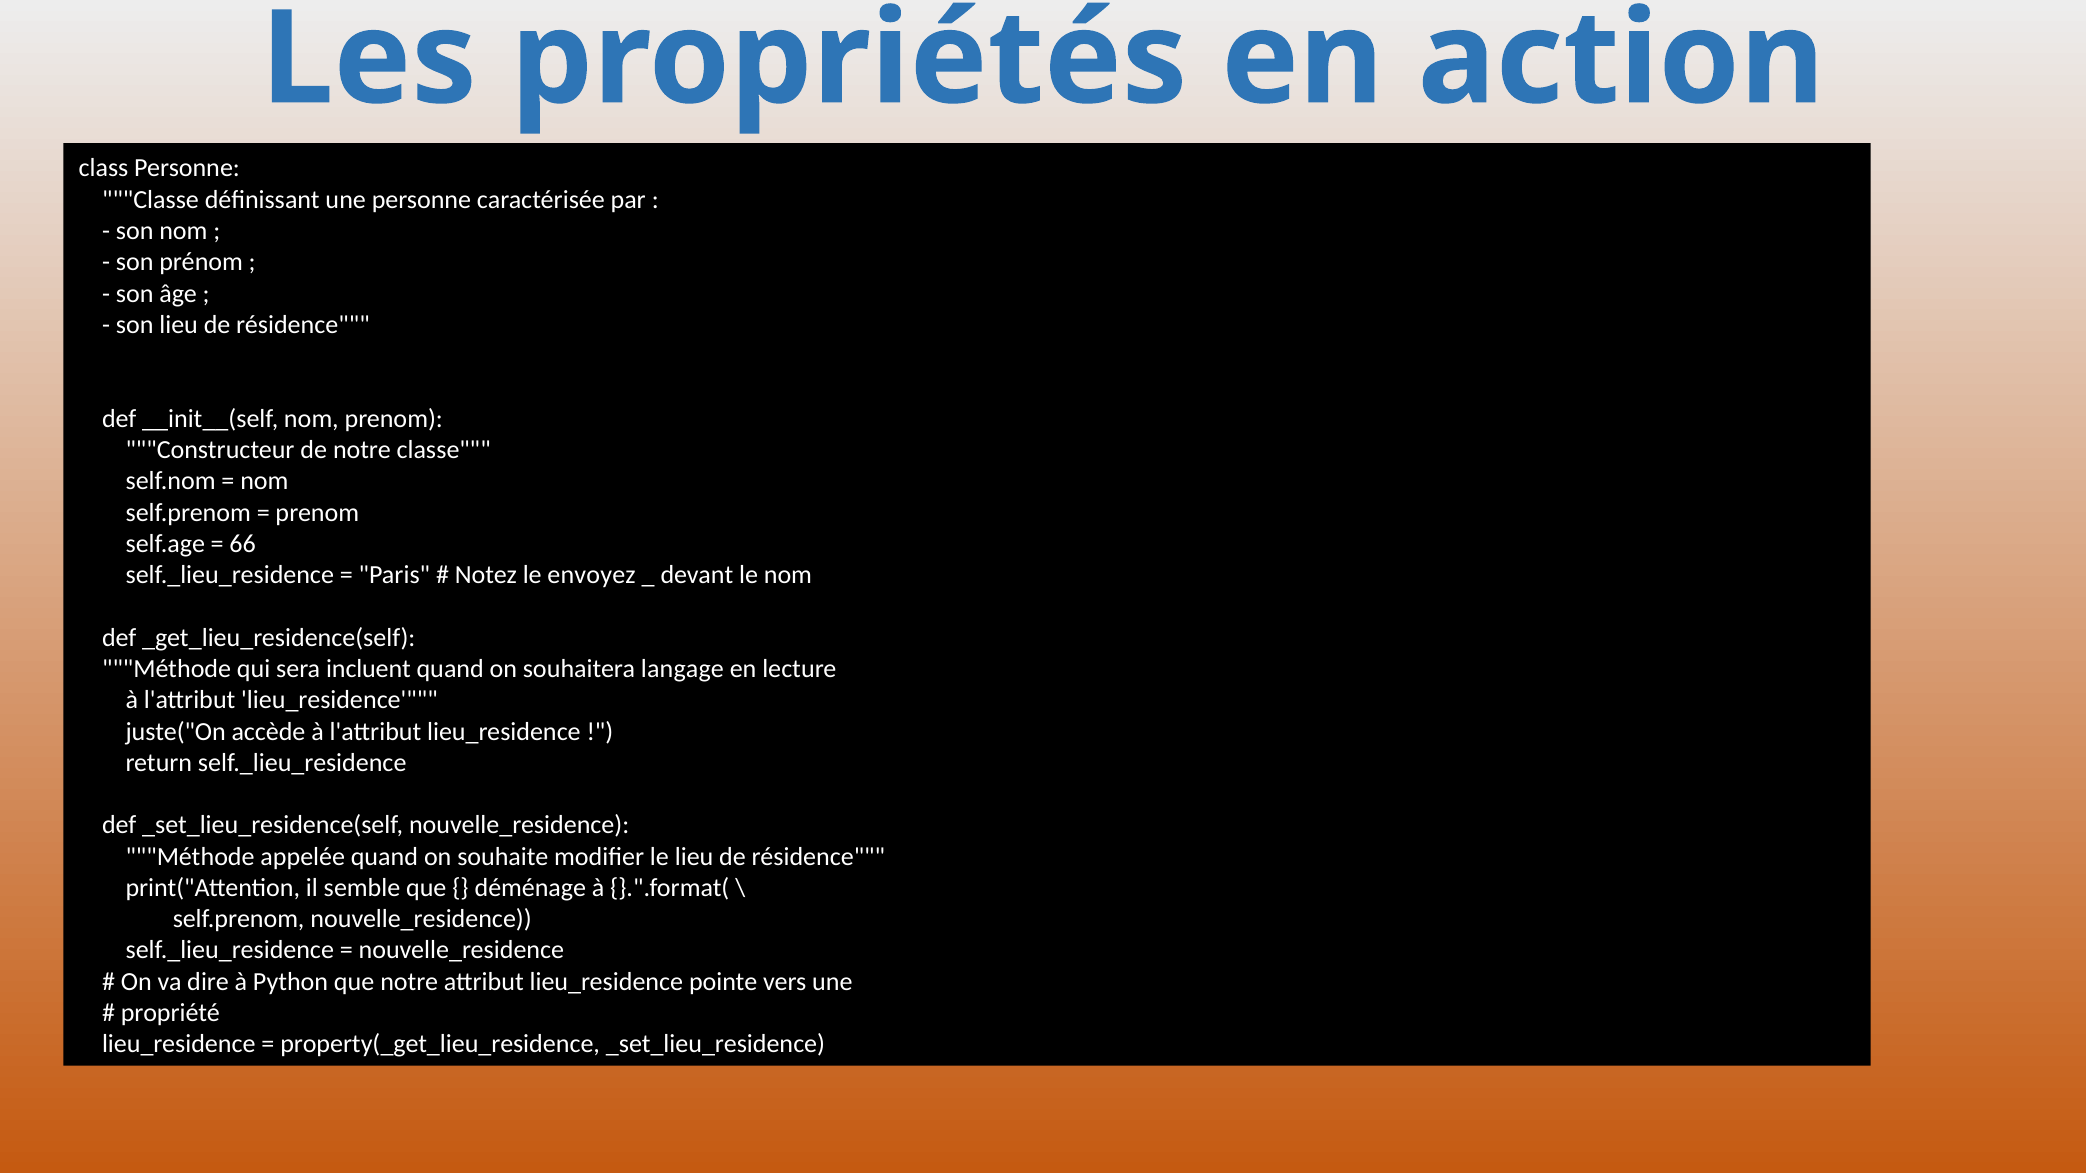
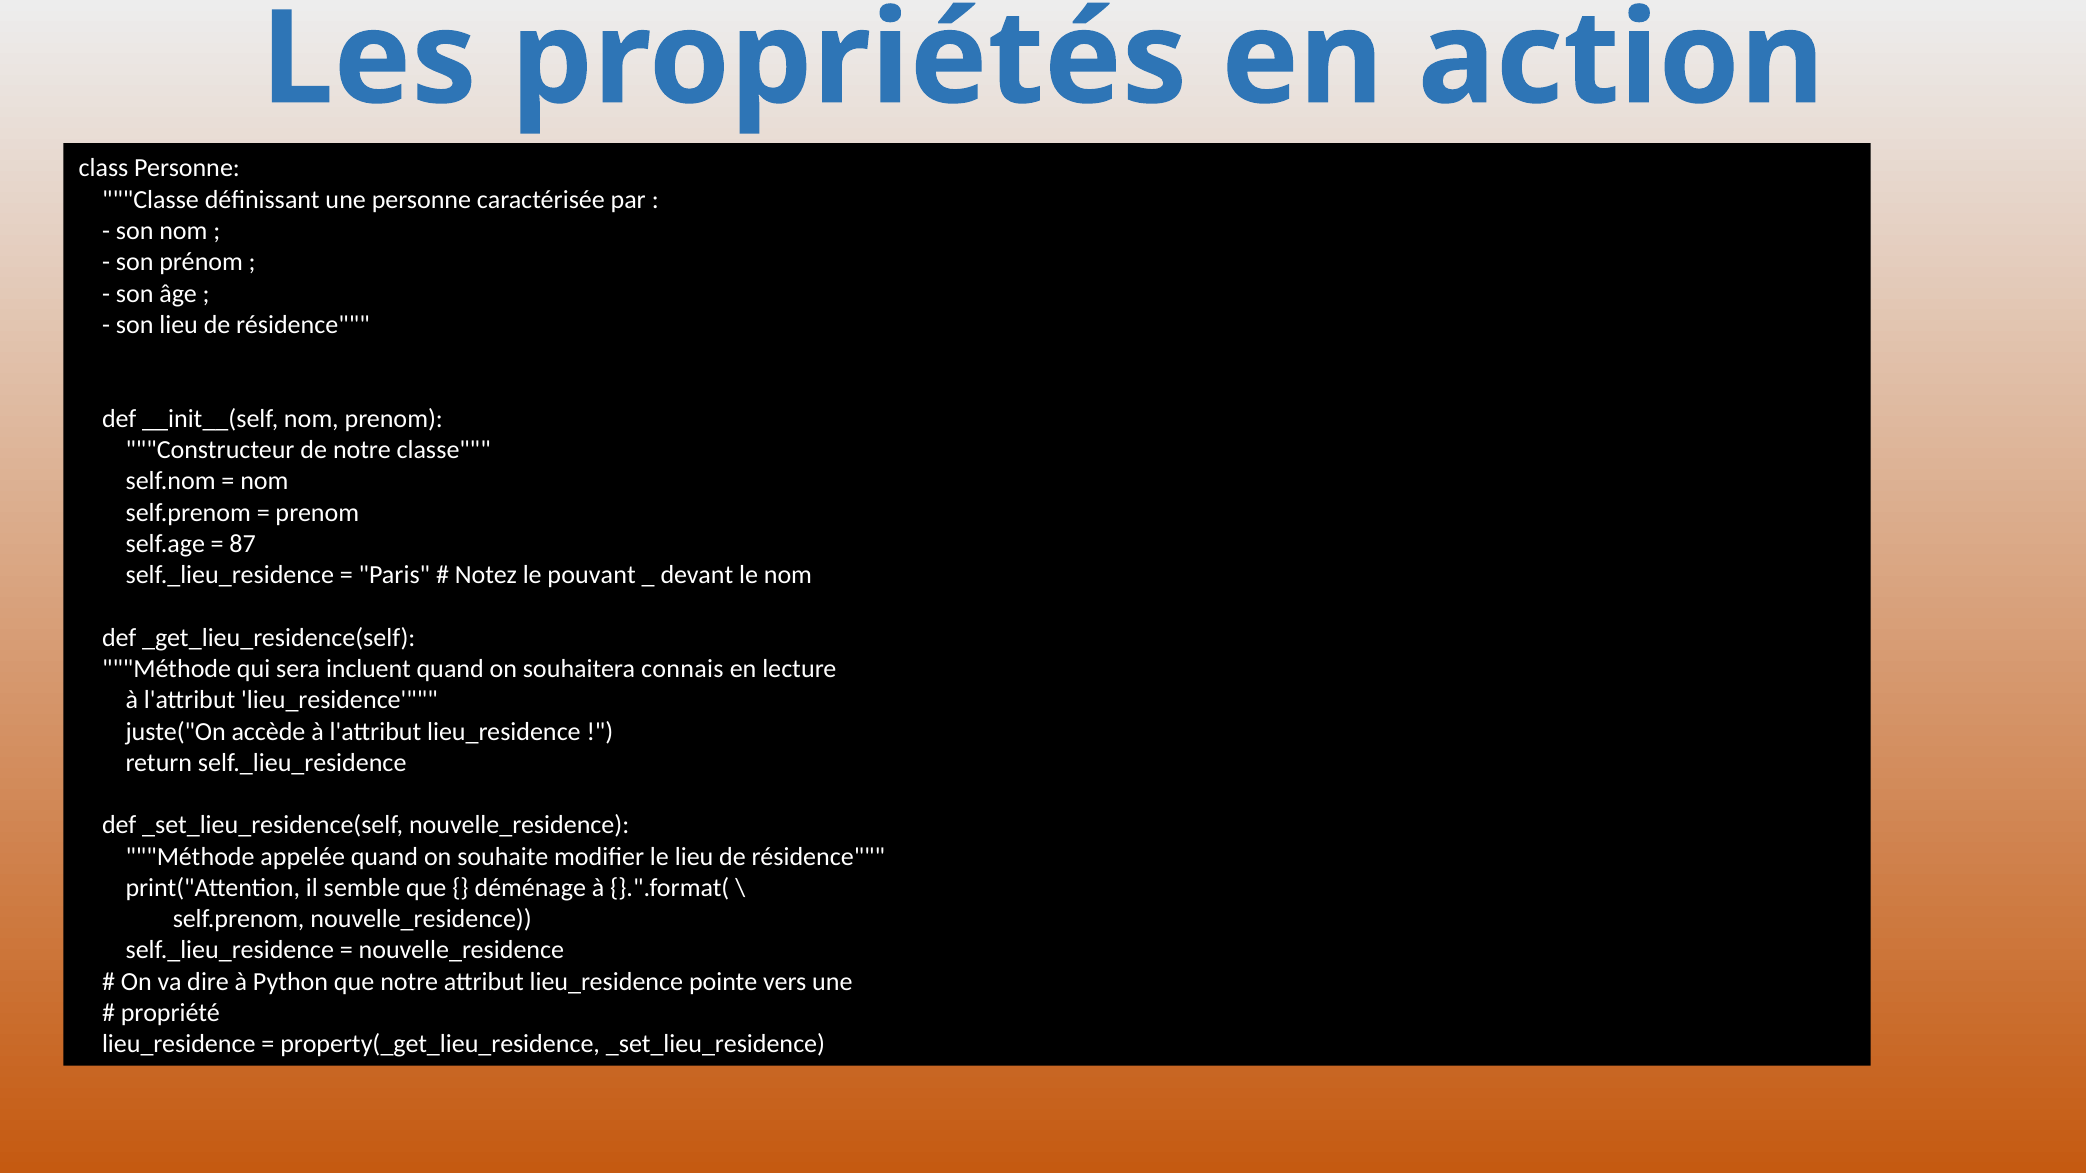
66: 66 -> 87
envoyez: envoyez -> pouvant
langage: langage -> connais
